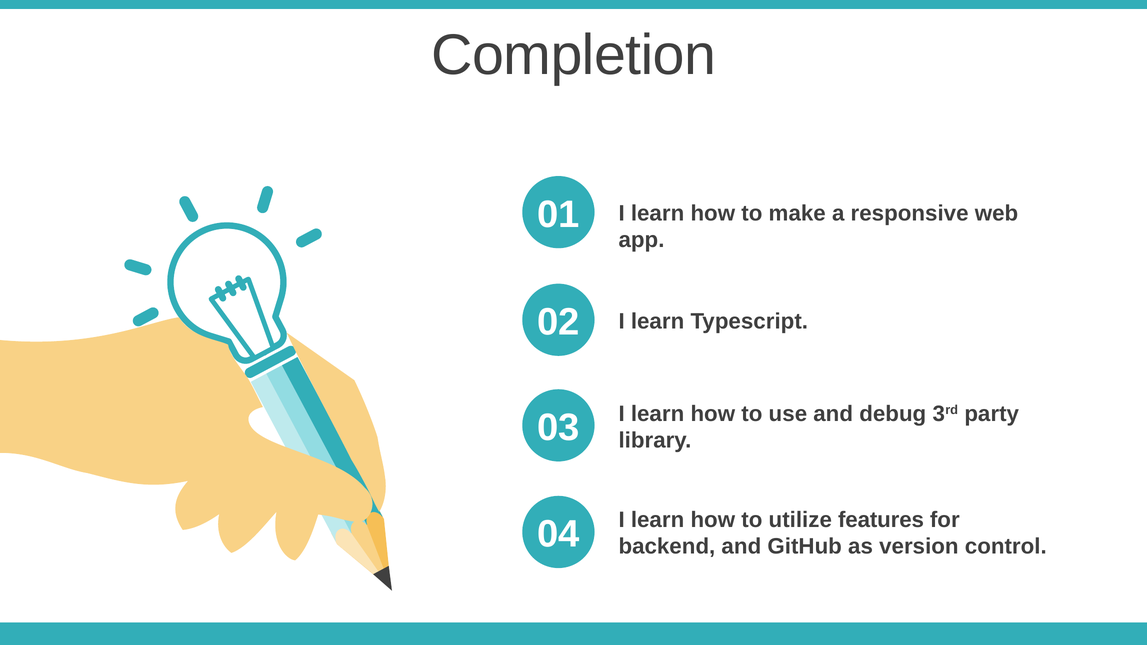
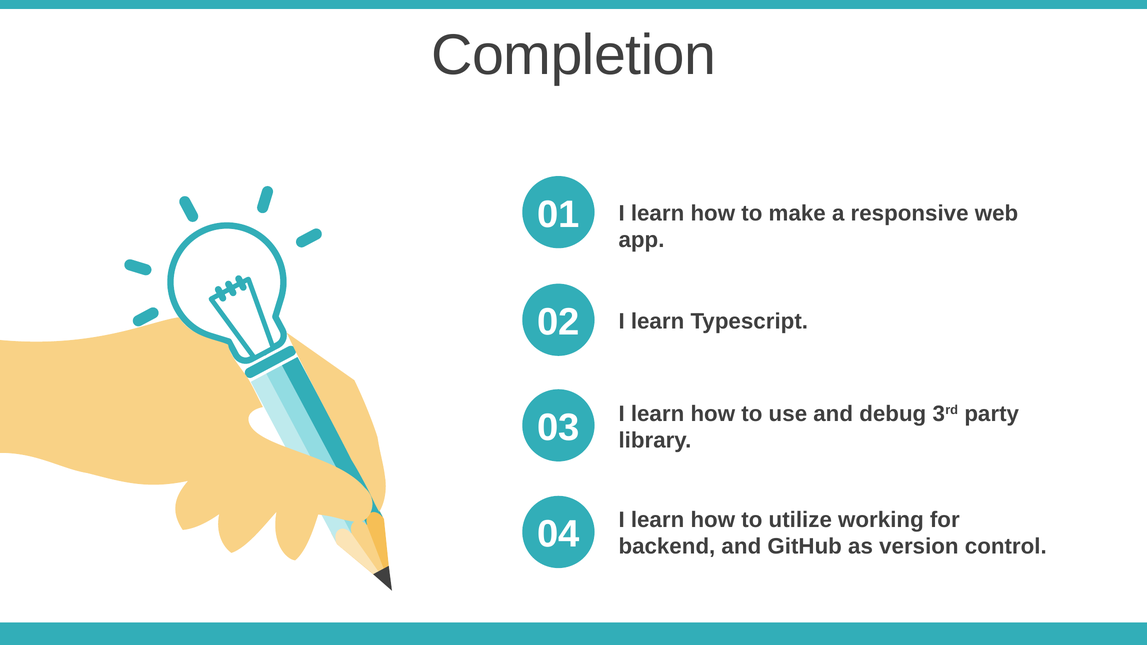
features: features -> working
